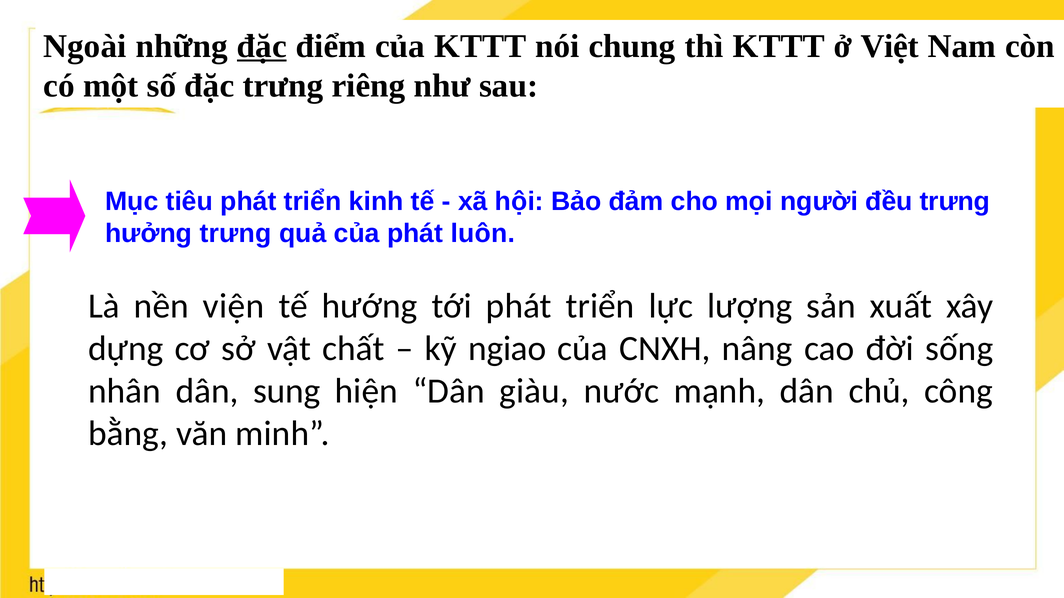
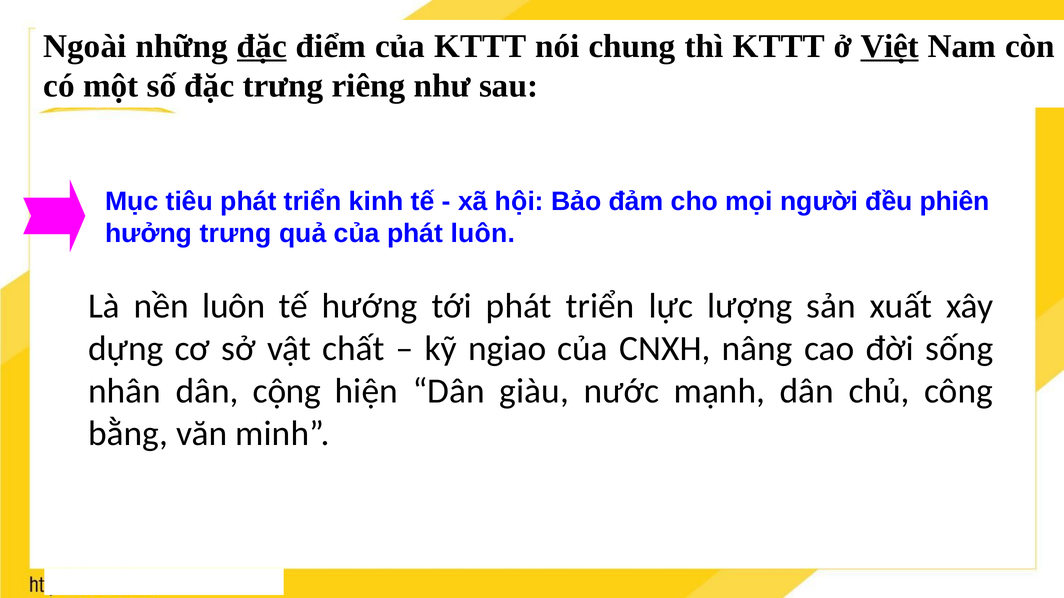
Việt underline: none -> present
đều trưng: trưng -> phiên
nền viện: viện -> luôn
sung: sung -> cộng
